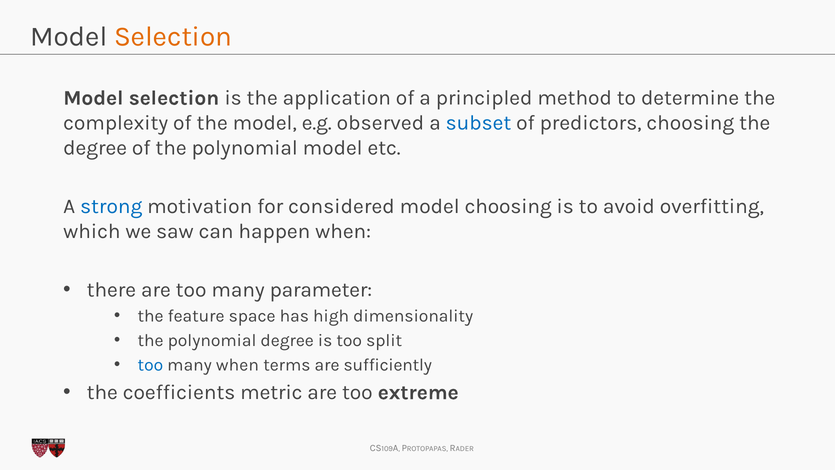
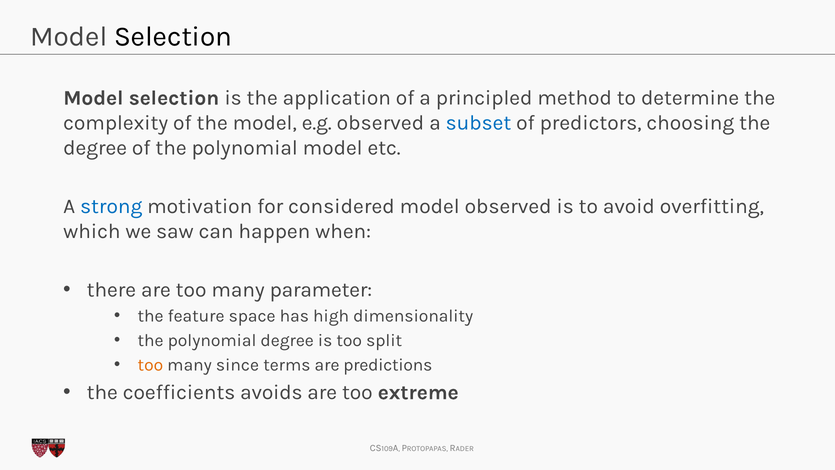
Selection at (173, 37) colour: orange -> black
model choosing: choosing -> observed
too at (150, 365) colour: blue -> orange
many when: when -> since
sufficiently: sufficiently -> predictions
metric: metric -> avoids
